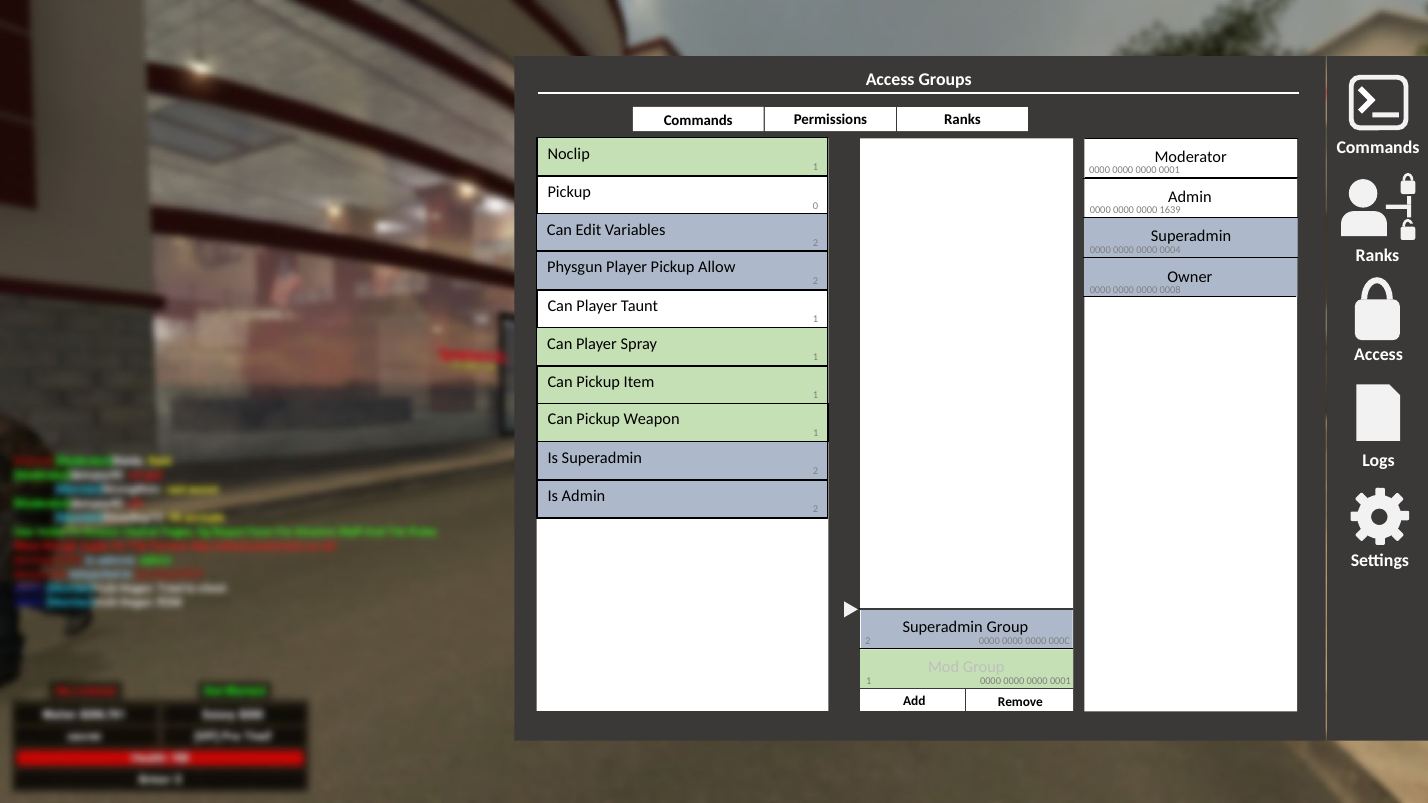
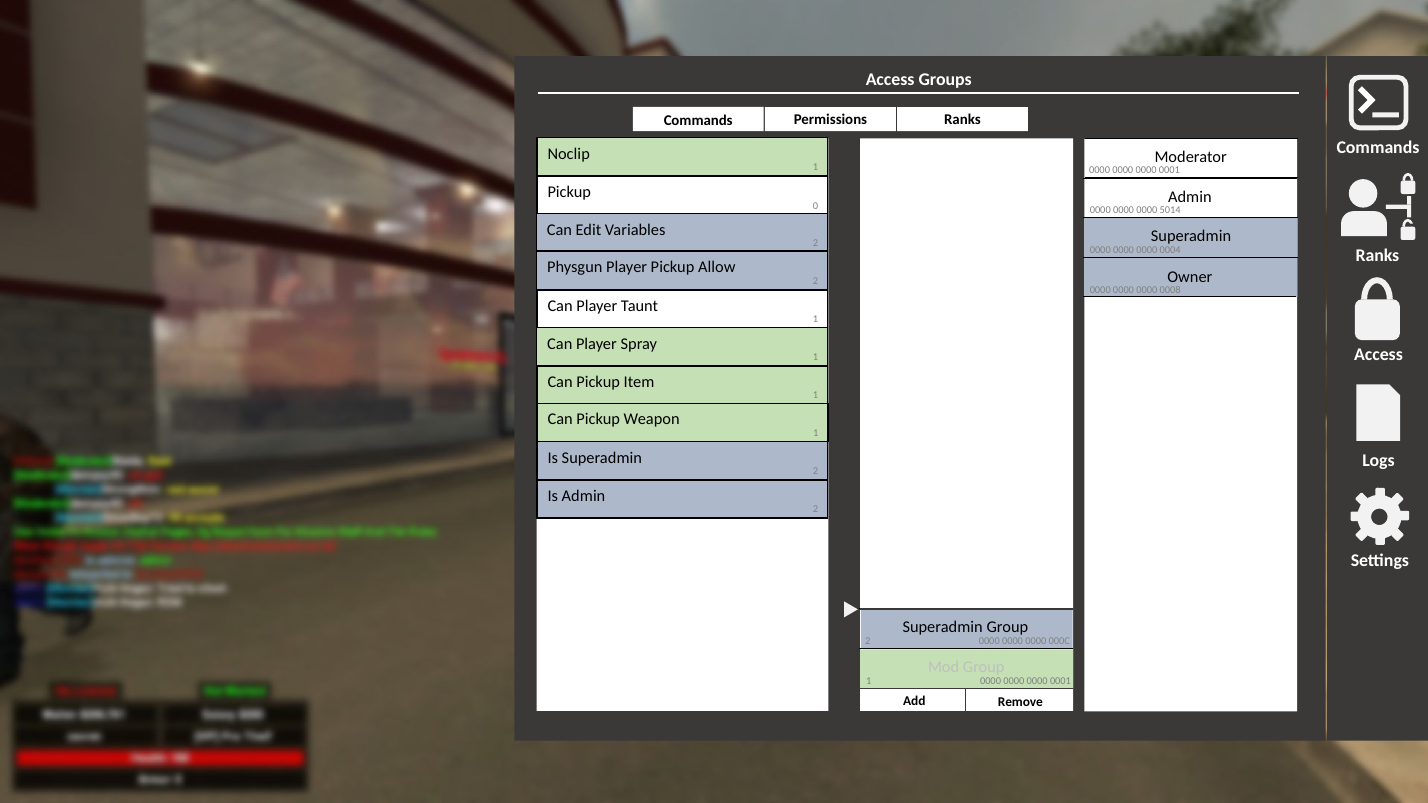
1639: 1639 -> 5014
